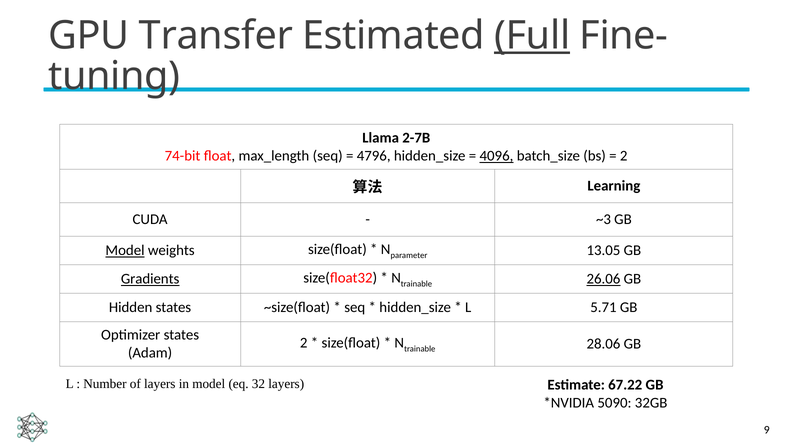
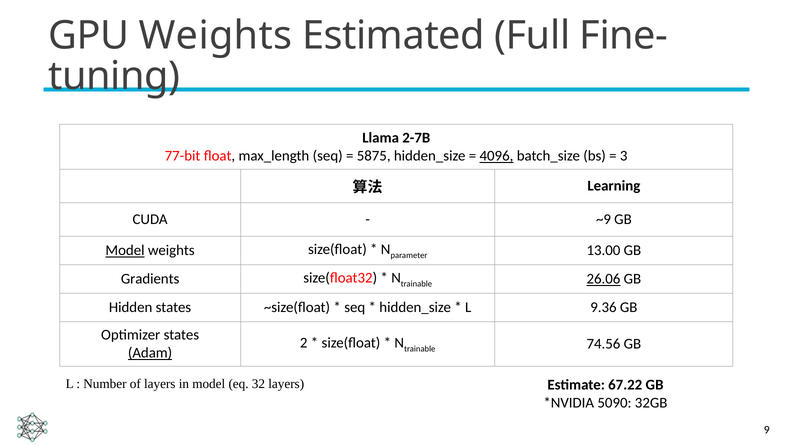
GPU Transfer: Transfer -> Weights
Full underline: present -> none
74-bit: 74-bit -> 77-bit
4796: 4796 -> 5875
2 at (624, 156): 2 -> 3
~3: ~3 -> ~9
13.05: 13.05 -> 13.00
Gradients underline: present -> none
5.71: 5.71 -> 9.36
28.06: 28.06 -> 74.56
Adam underline: none -> present
